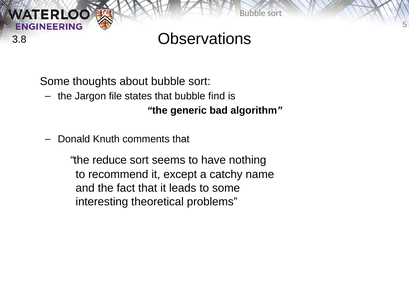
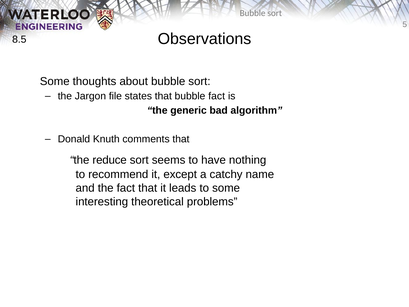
3.8: 3.8 -> 8.5
bubble find: find -> fact
